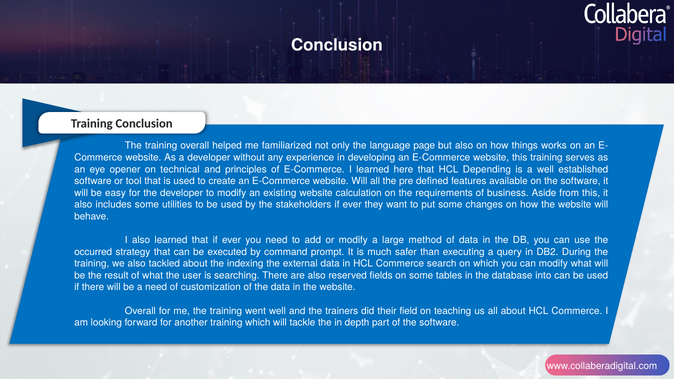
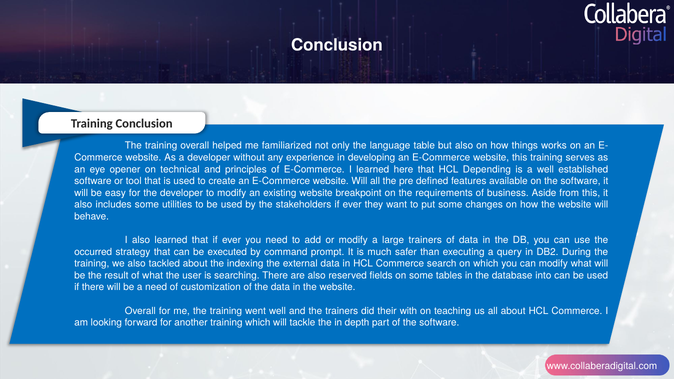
page: page -> table
calculation: calculation -> breakpoint
large method: method -> trainers
field: field -> with
